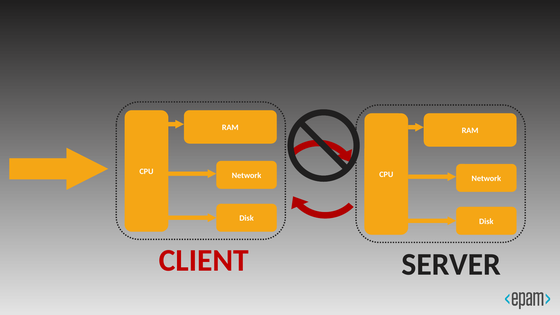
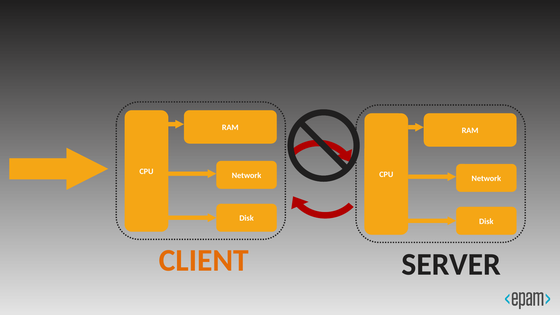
CLIENT colour: red -> orange
